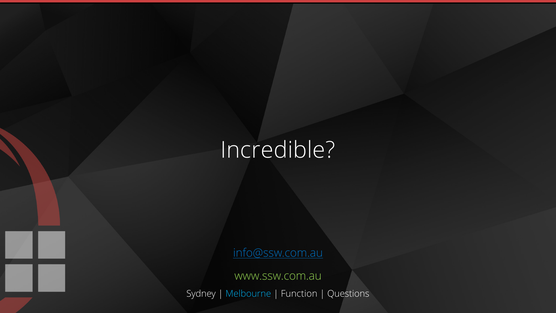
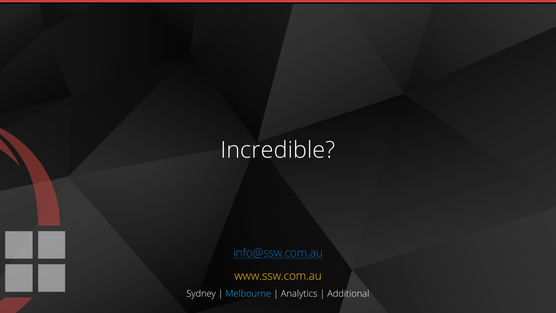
www.ssw.com.au colour: light green -> yellow
Function: Function -> Analytics
Questions: Questions -> Additional
